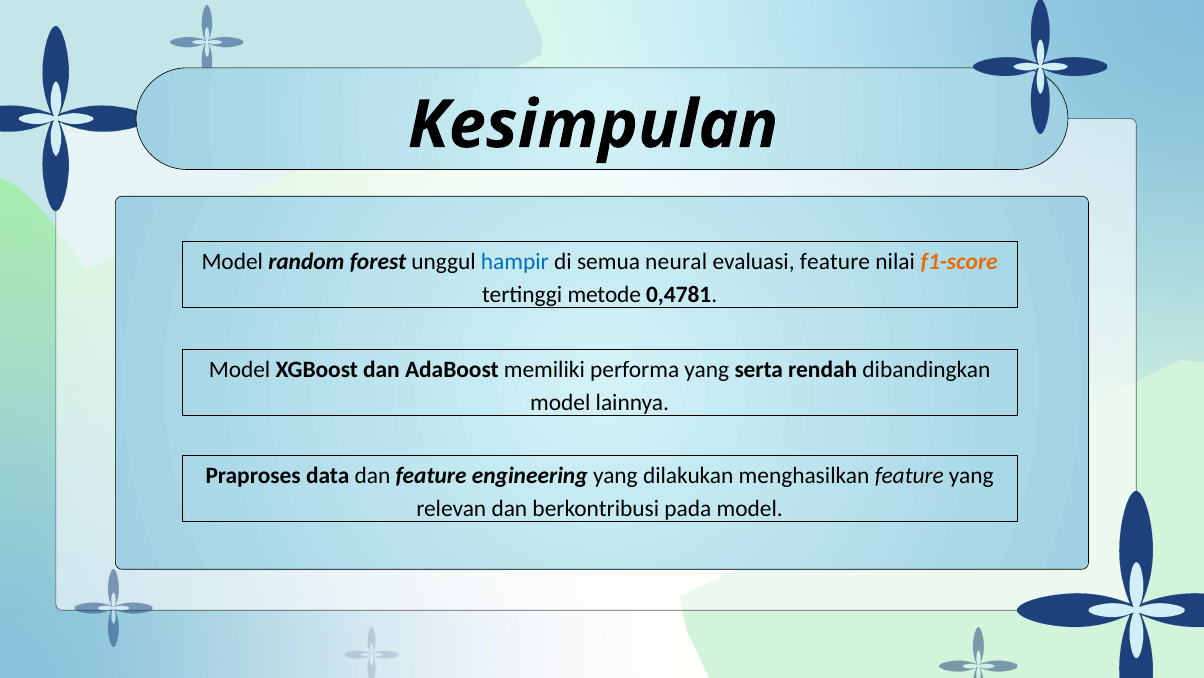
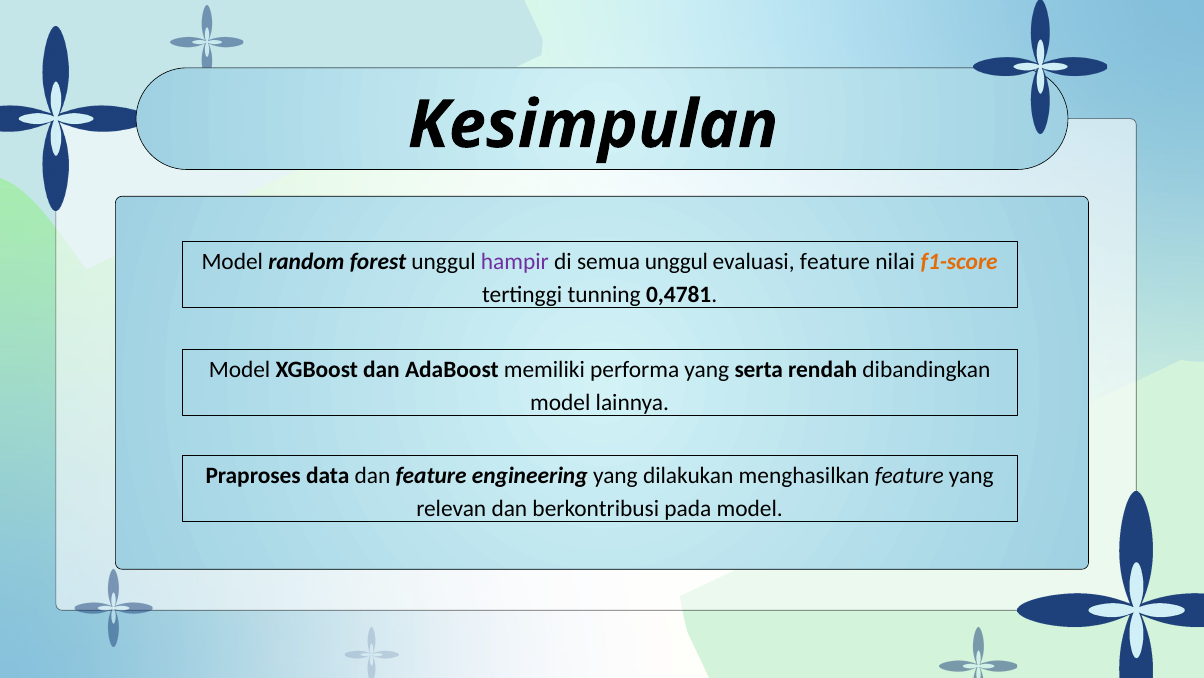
hampir colour: blue -> purple
semua neural: neural -> unggul
metode: metode -> tunning
